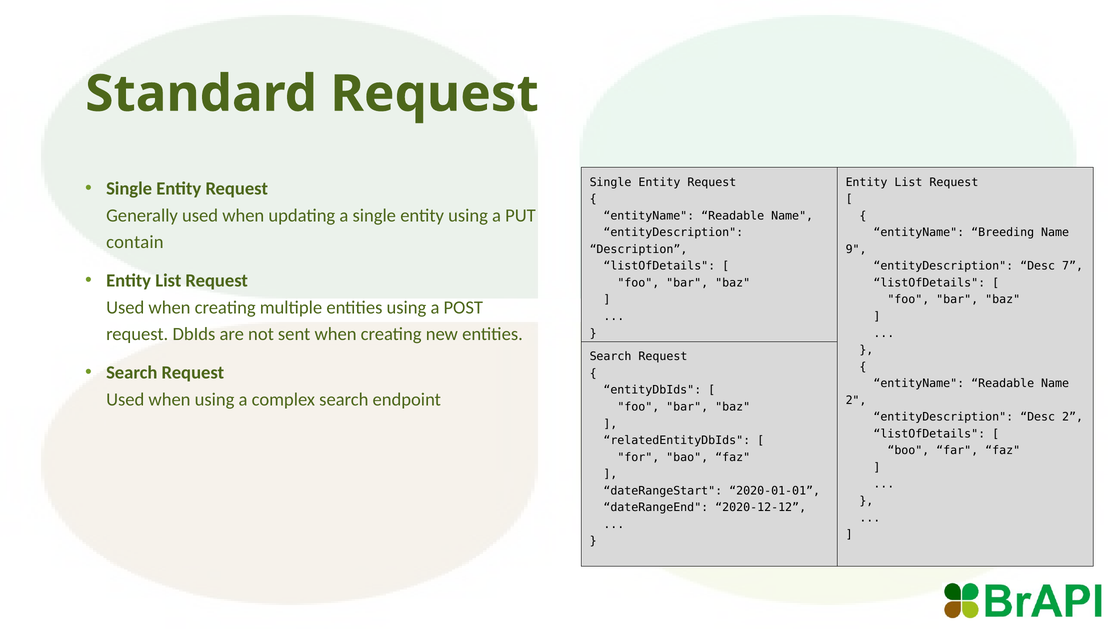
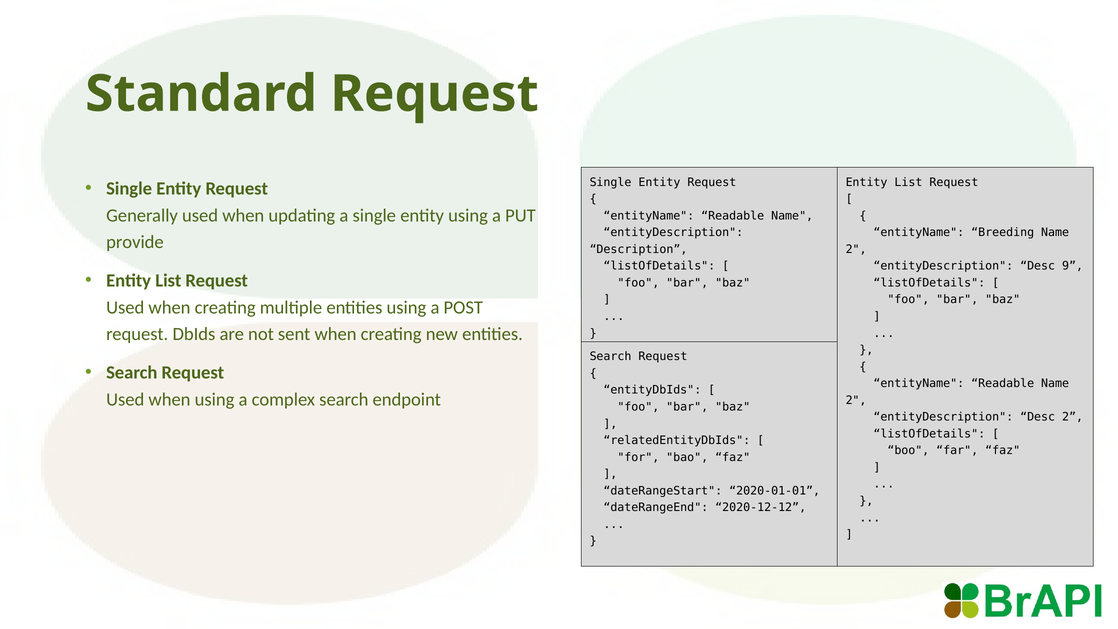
contain: contain -> provide
9 at (856, 249): 9 -> 2
7: 7 -> 9
